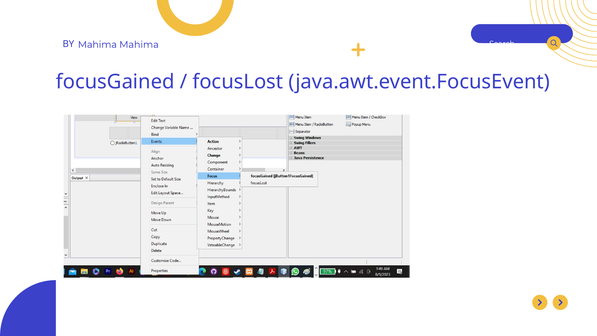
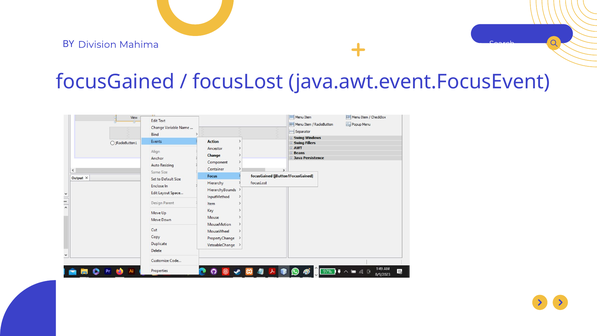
BY Mahima: Mahima -> Division
